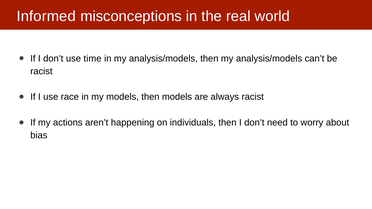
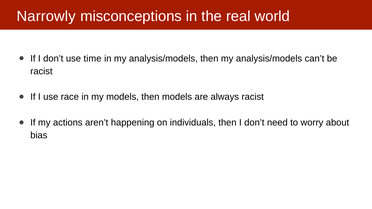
Informed: Informed -> Narrowly
